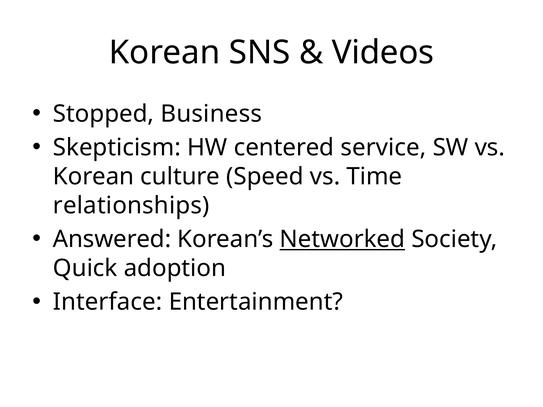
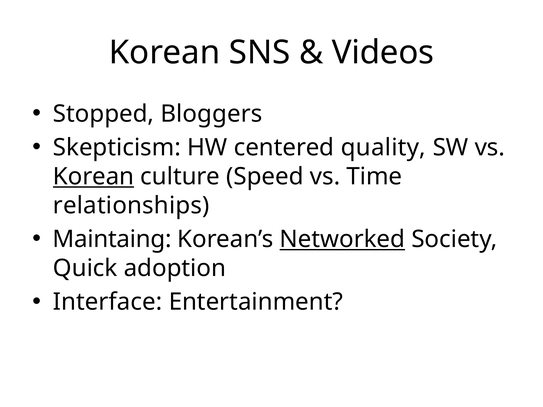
Business: Business -> Bloggers
service: service -> quality
Korean at (94, 177) underline: none -> present
Answered: Answered -> Maintaing
